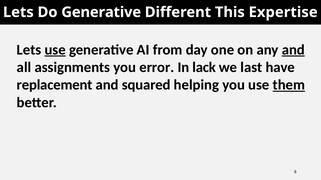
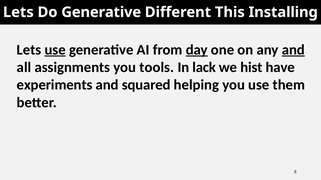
Expertise: Expertise -> Installing
day underline: none -> present
error: error -> tools
last: last -> hist
replacement: replacement -> experiments
them underline: present -> none
